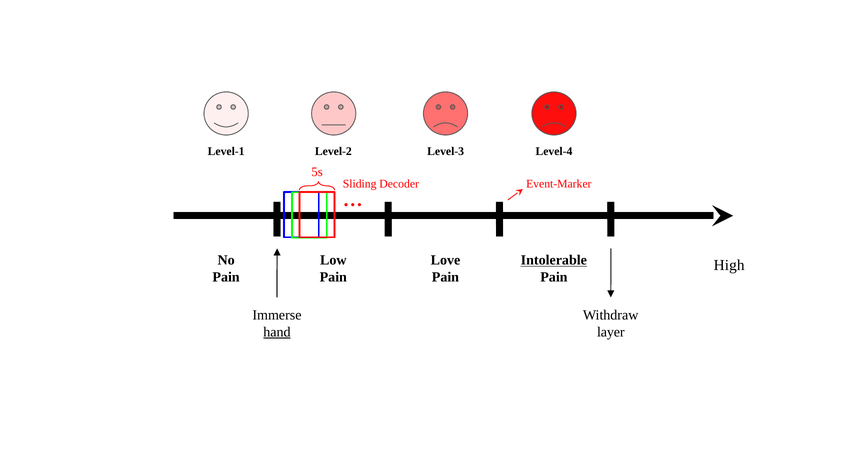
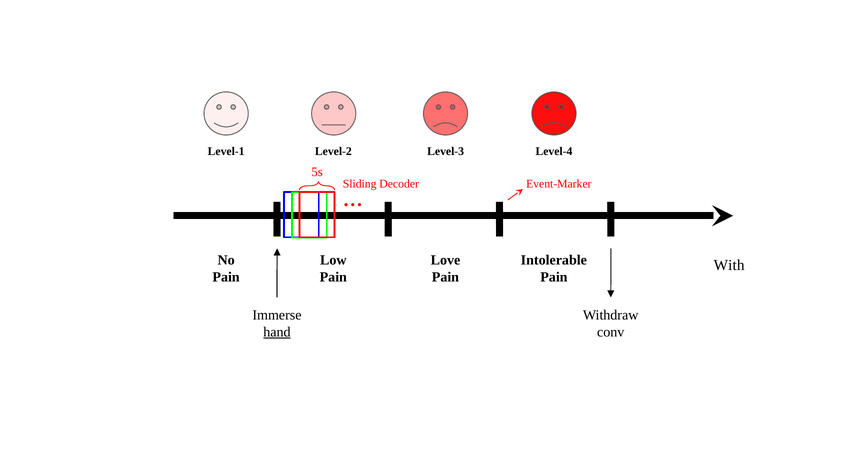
Intolerable underline: present -> none
High: High -> With
layer: layer -> conv
